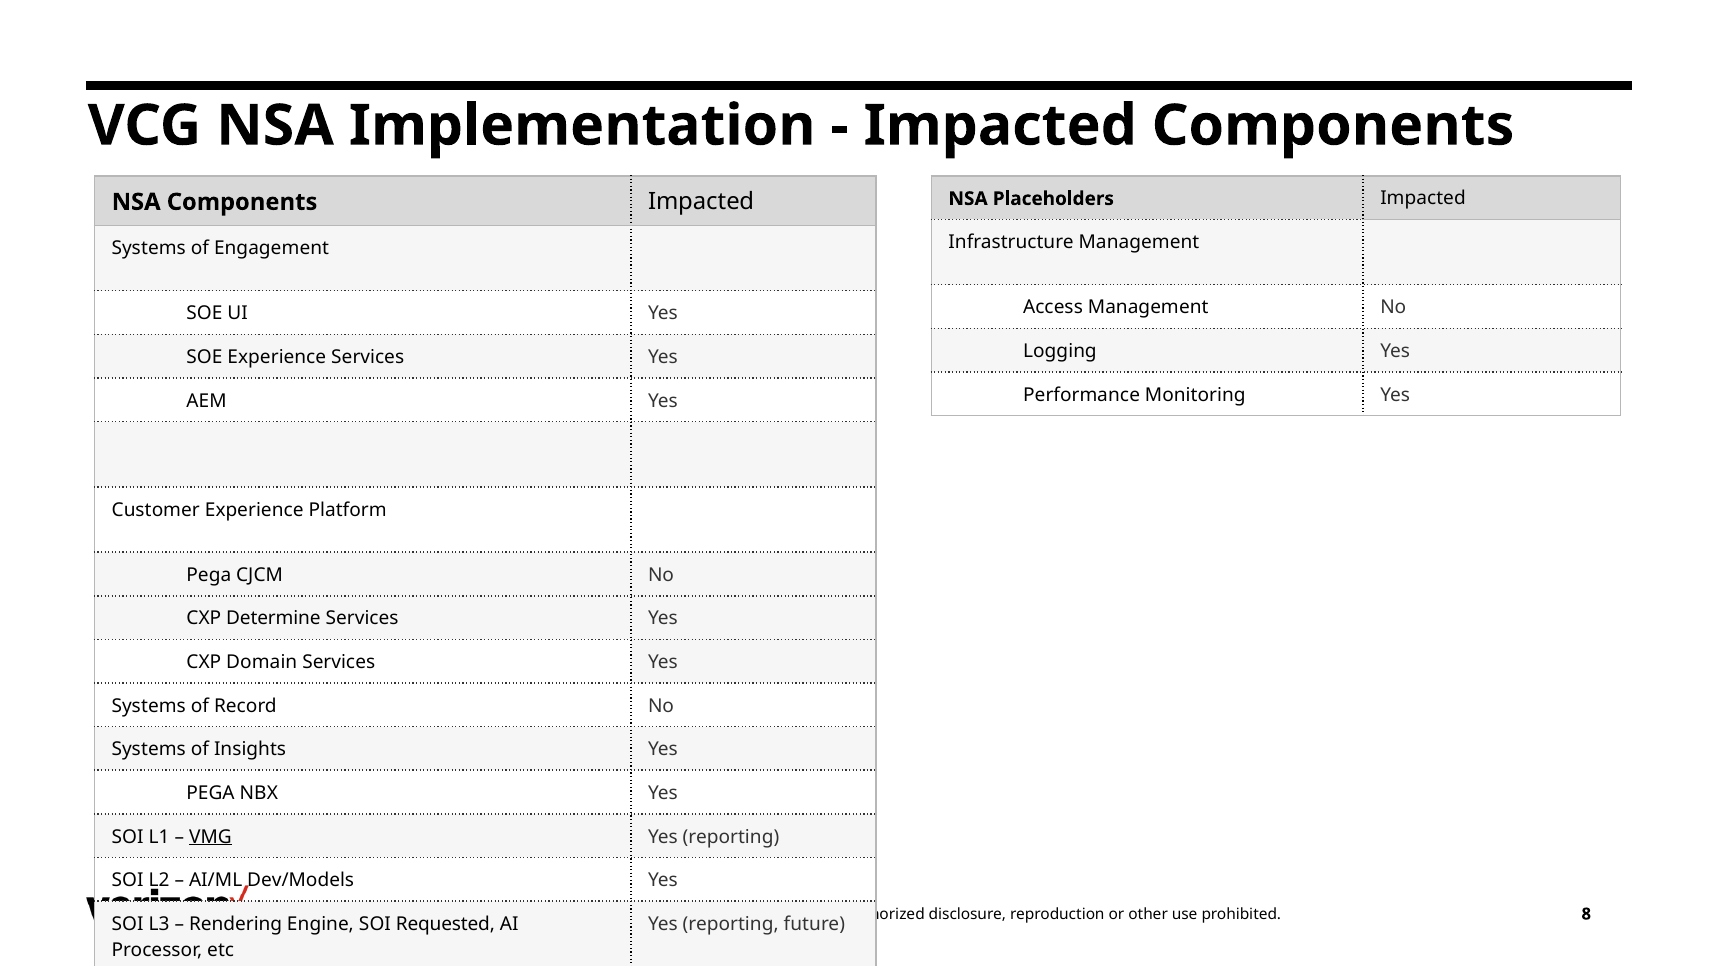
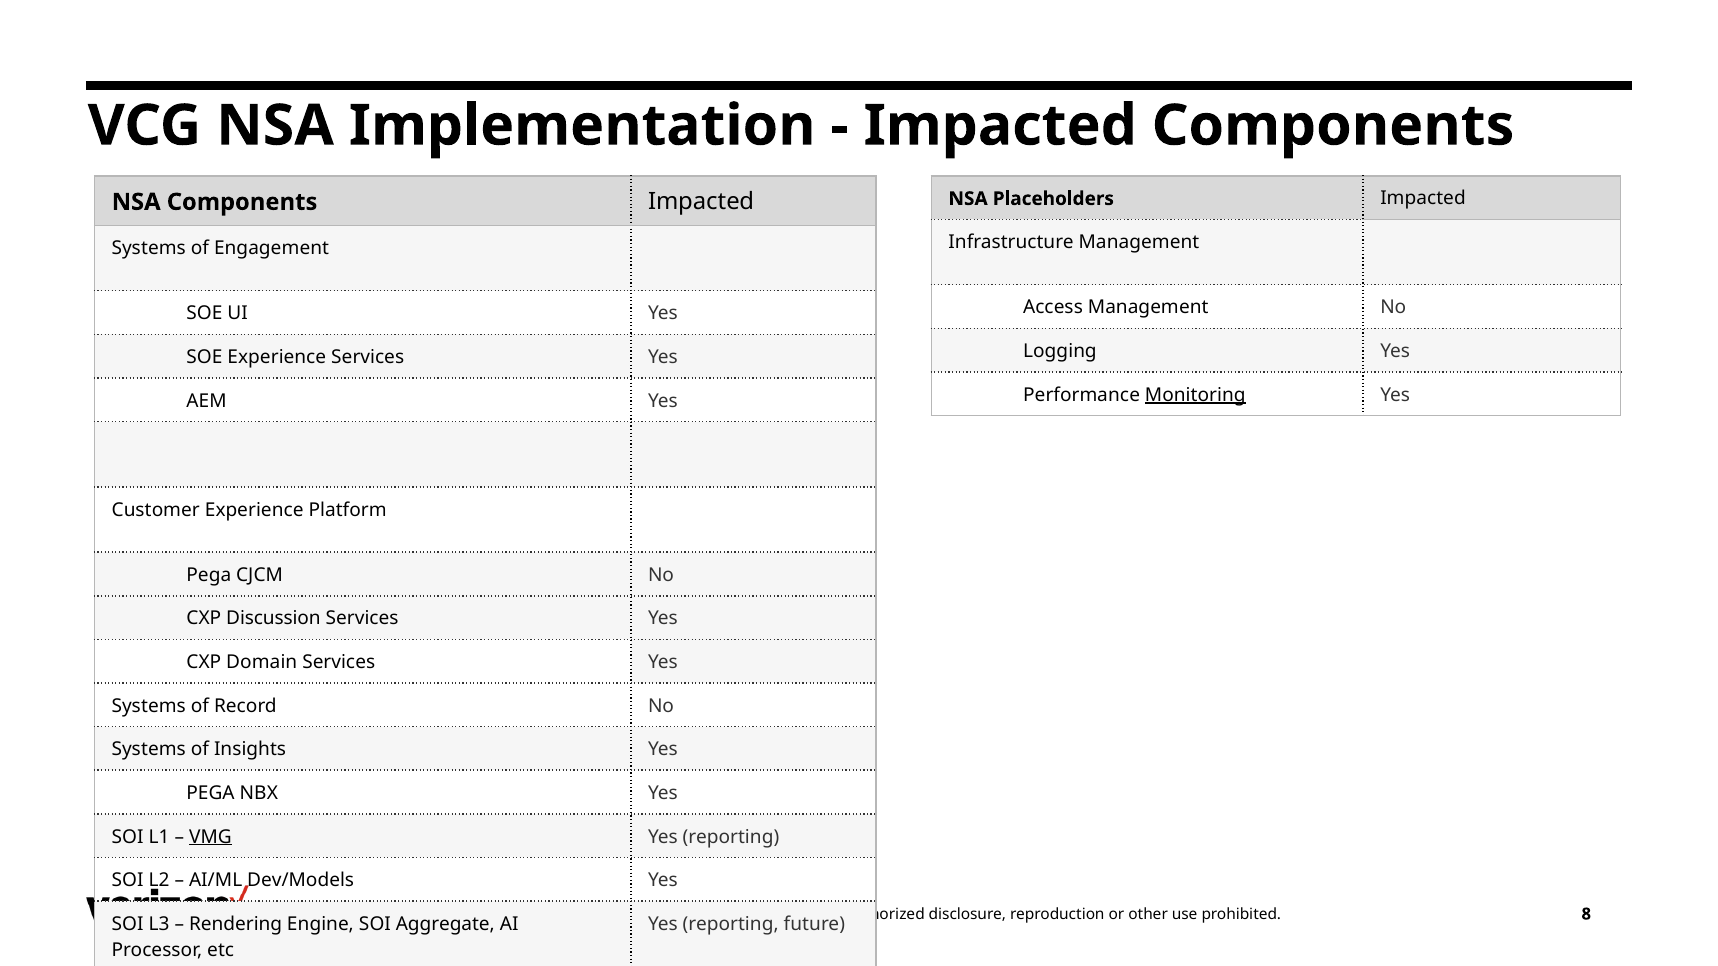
Monitoring underline: none -> present
Determine: Determine -> Discussion
Requested: Requested -> Aggregate
